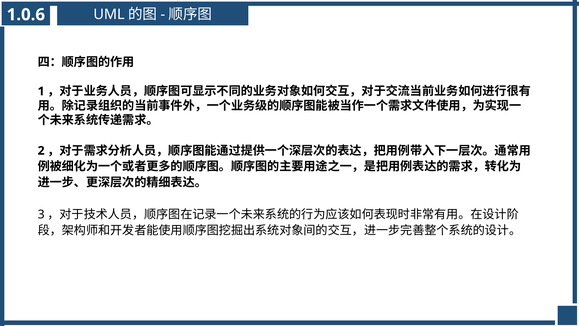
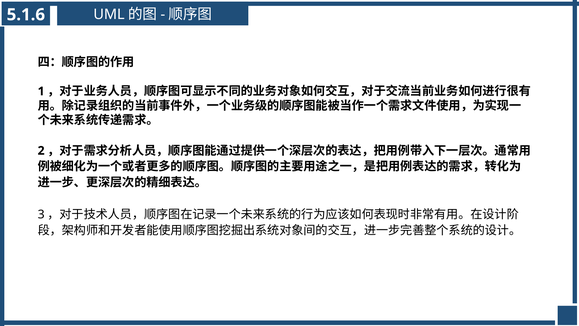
1.0.6: 1.0.6 -> 5.1.6
